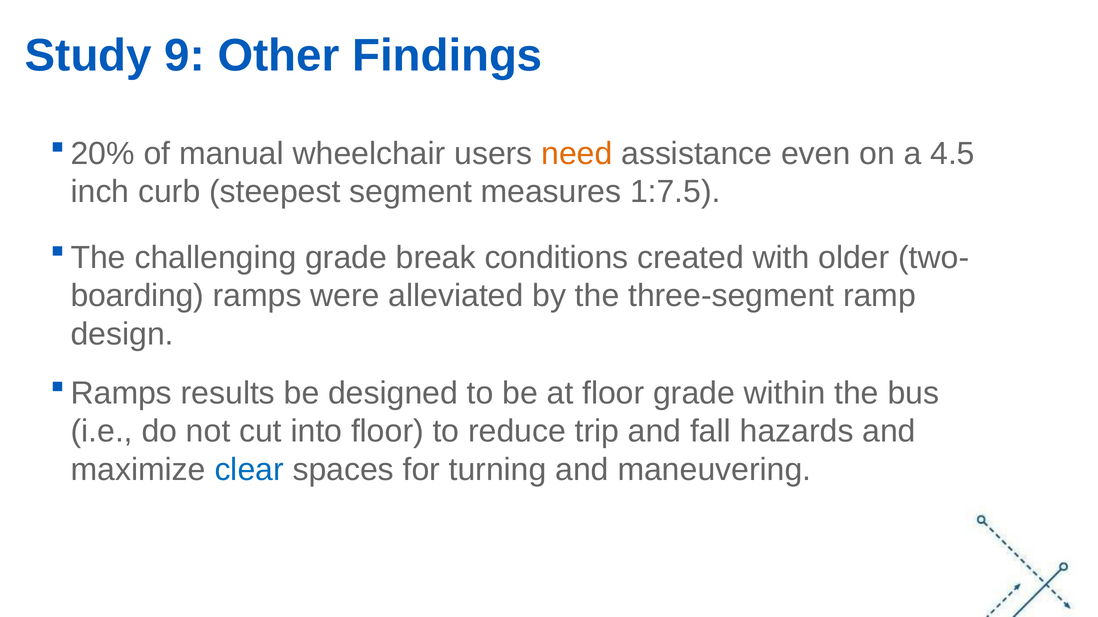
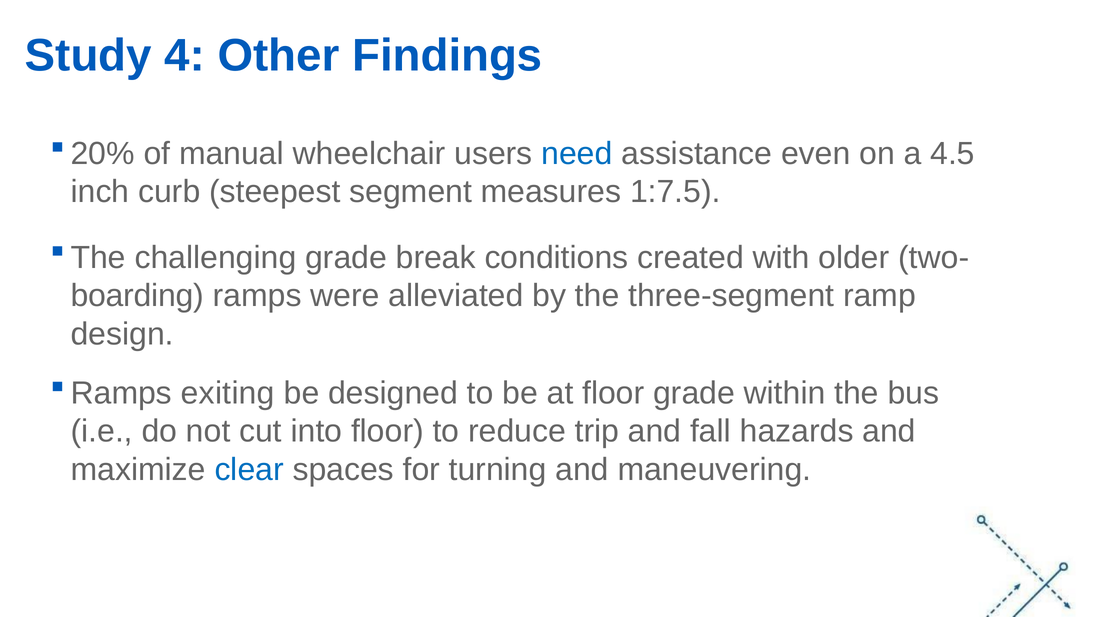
9: 9 -> 4
need colour: orange -> blue
results: results -> exiting
